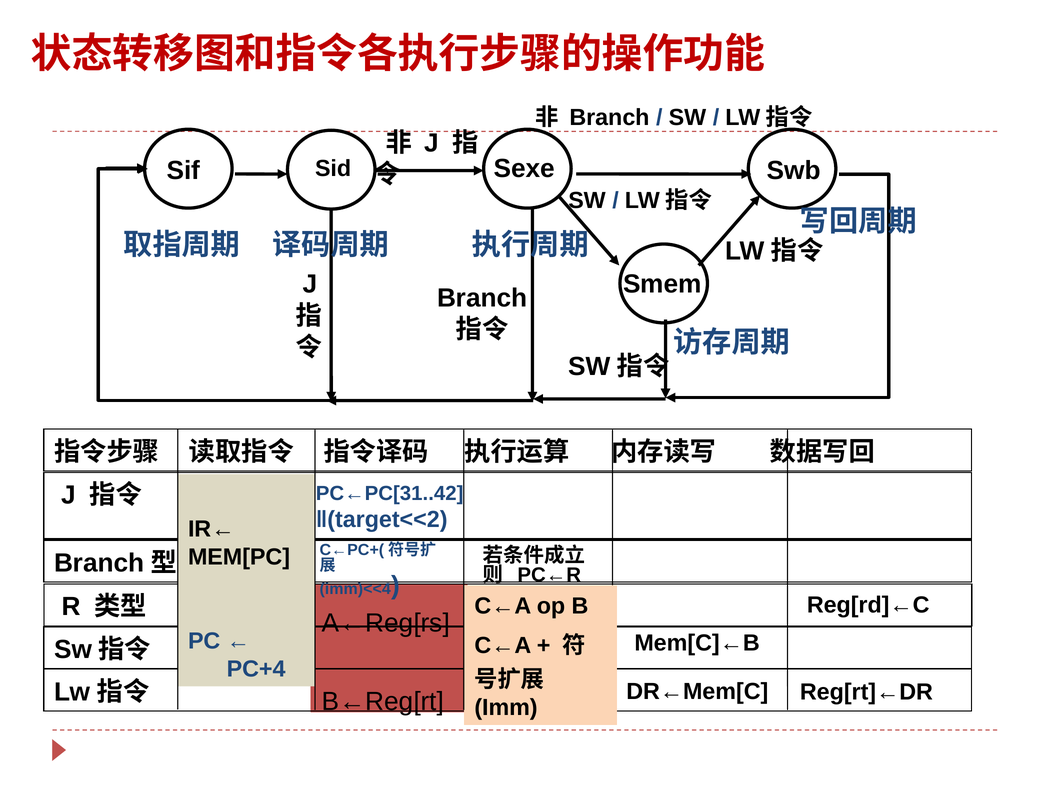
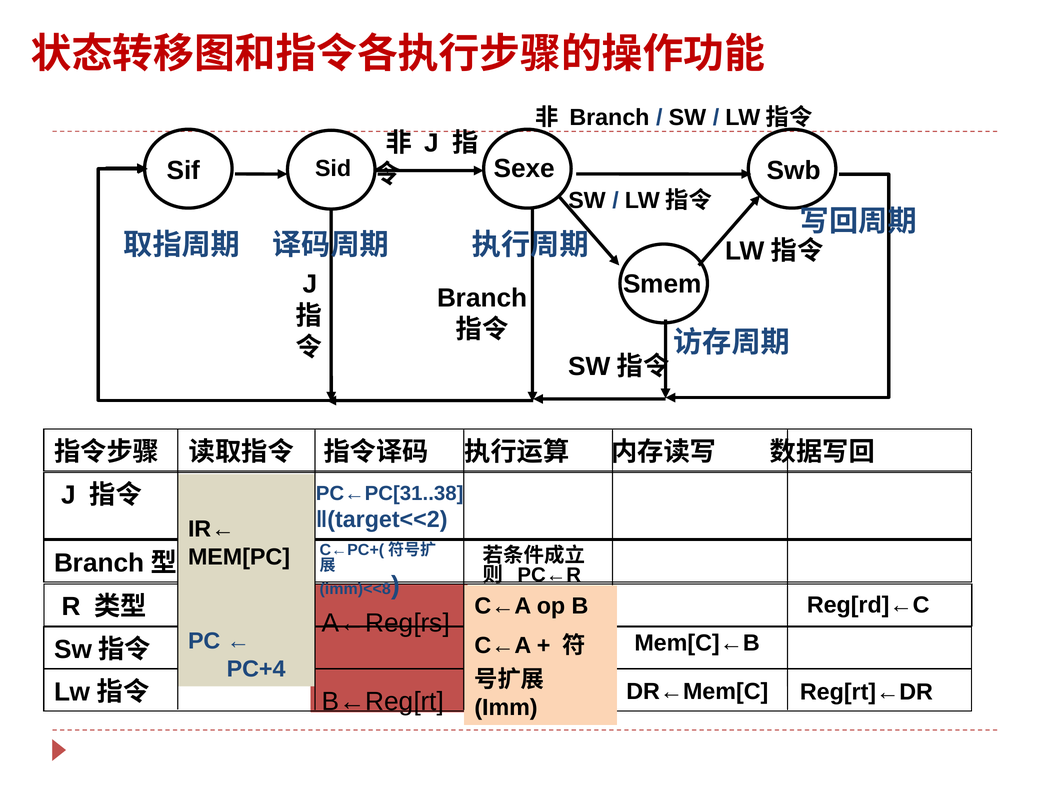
PC←PC[31..42: PC←PC[31..42 -> PC←PC[31..38
imm)<<4: imm)<<4 -> imm)<<8
